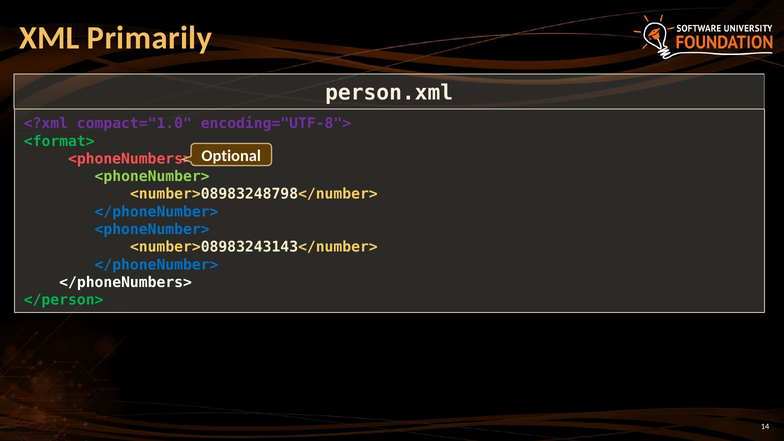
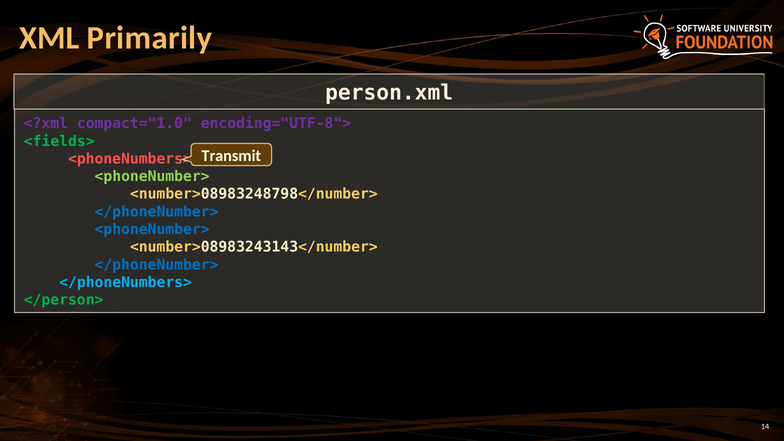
<format>: <format> -> <fields>
Optional: Optional -> Transmit
</phoneNumbers> colour: white -> light blue
